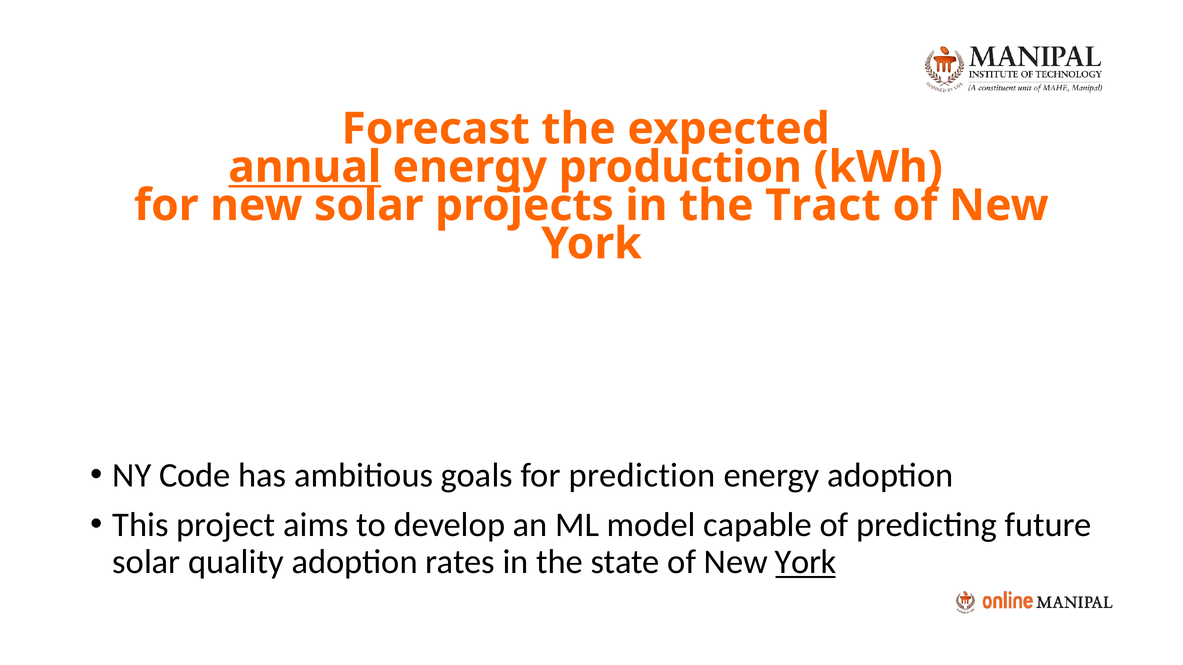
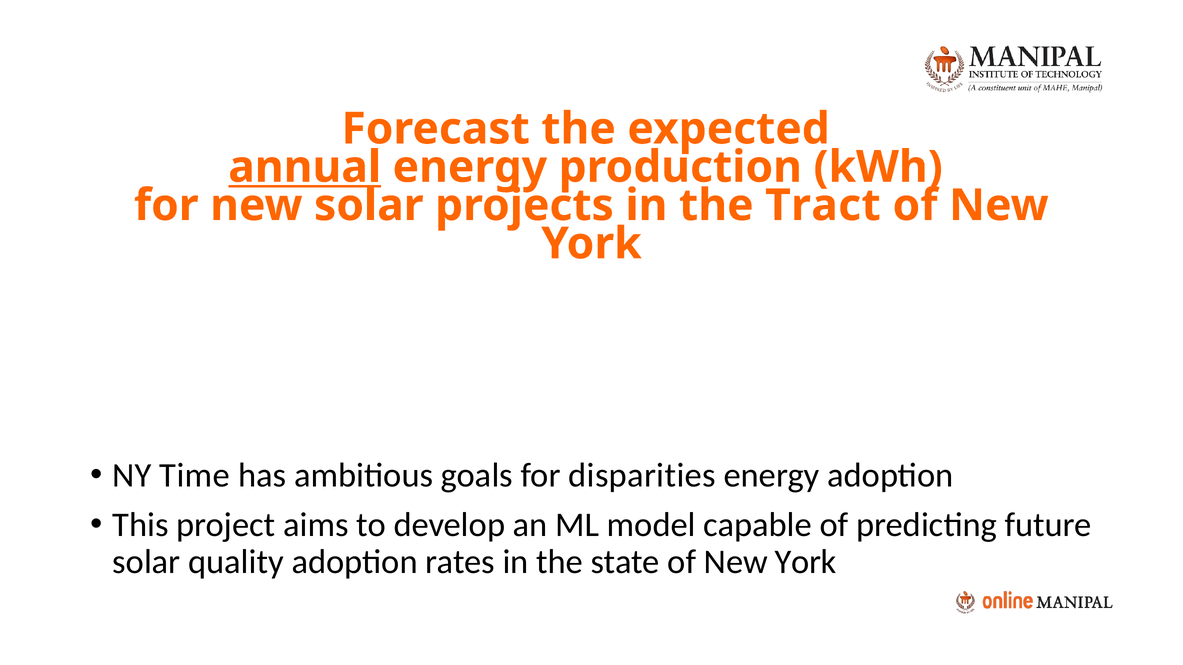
Code: Code -> Time
prediction: prediction -> disparities
York at (806, 562) underline: present -> none
